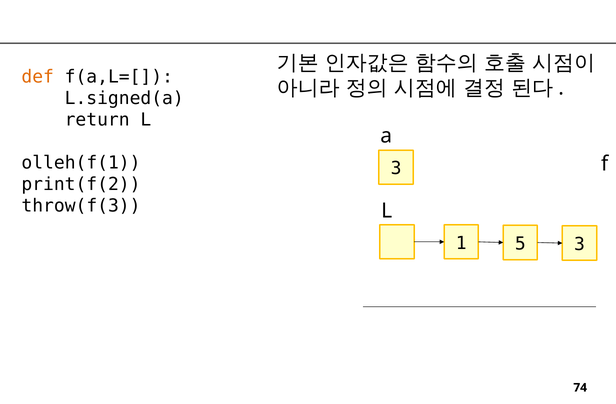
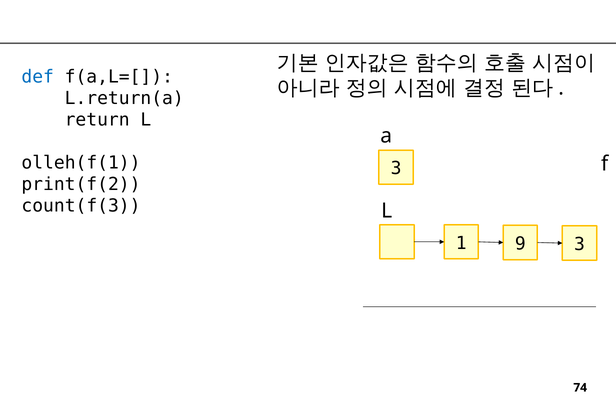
def colour: orange -> blue
L.signed(a: L.signed(a -> L.return(a
throw(f(3: throw(f(3 -> count(f(3
5: 5 -> 9
